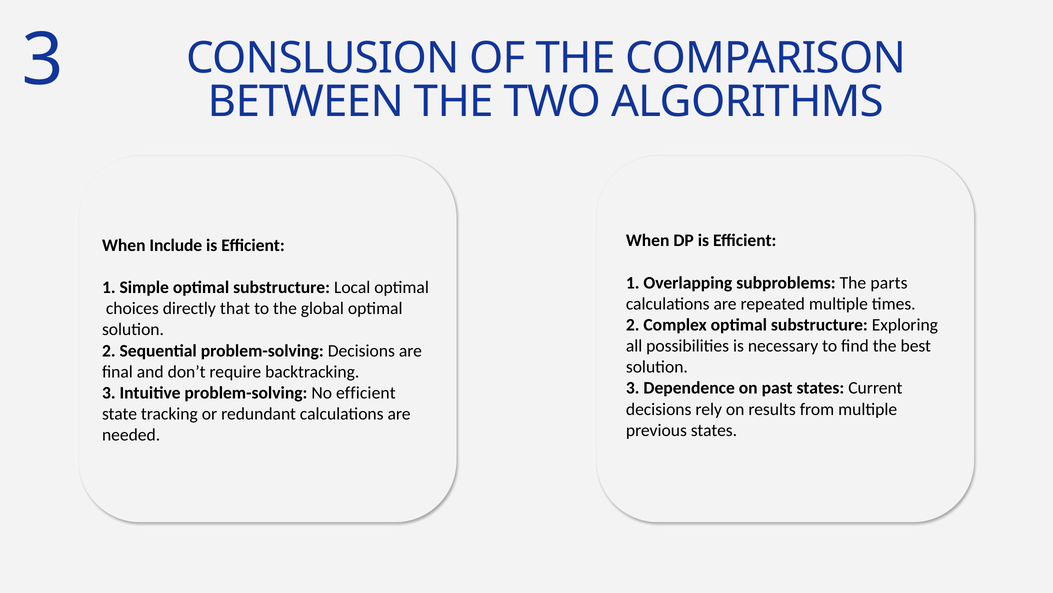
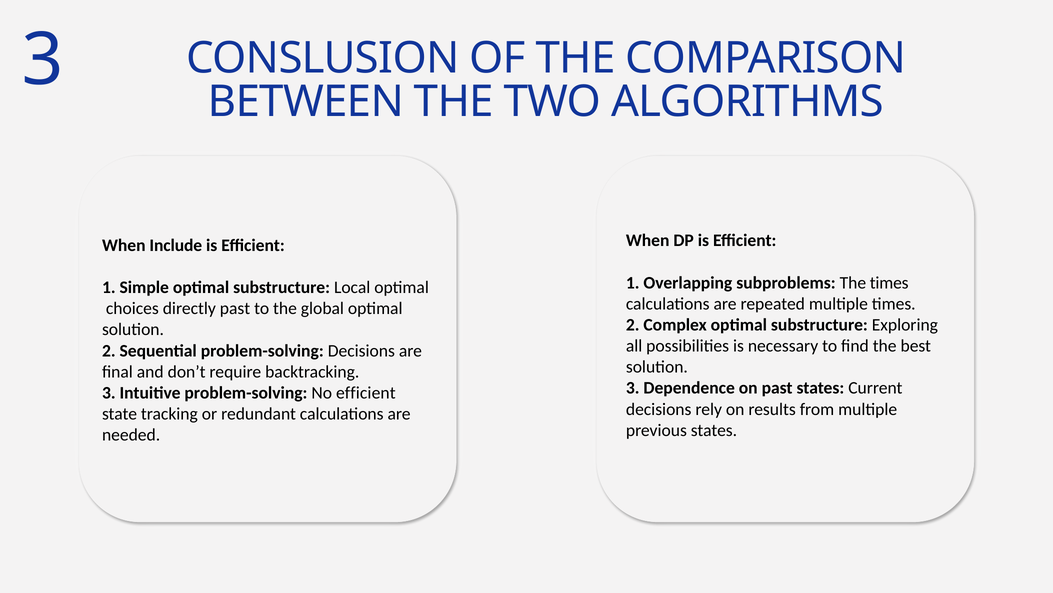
The parts: parts -> times
directly that: that -> past
